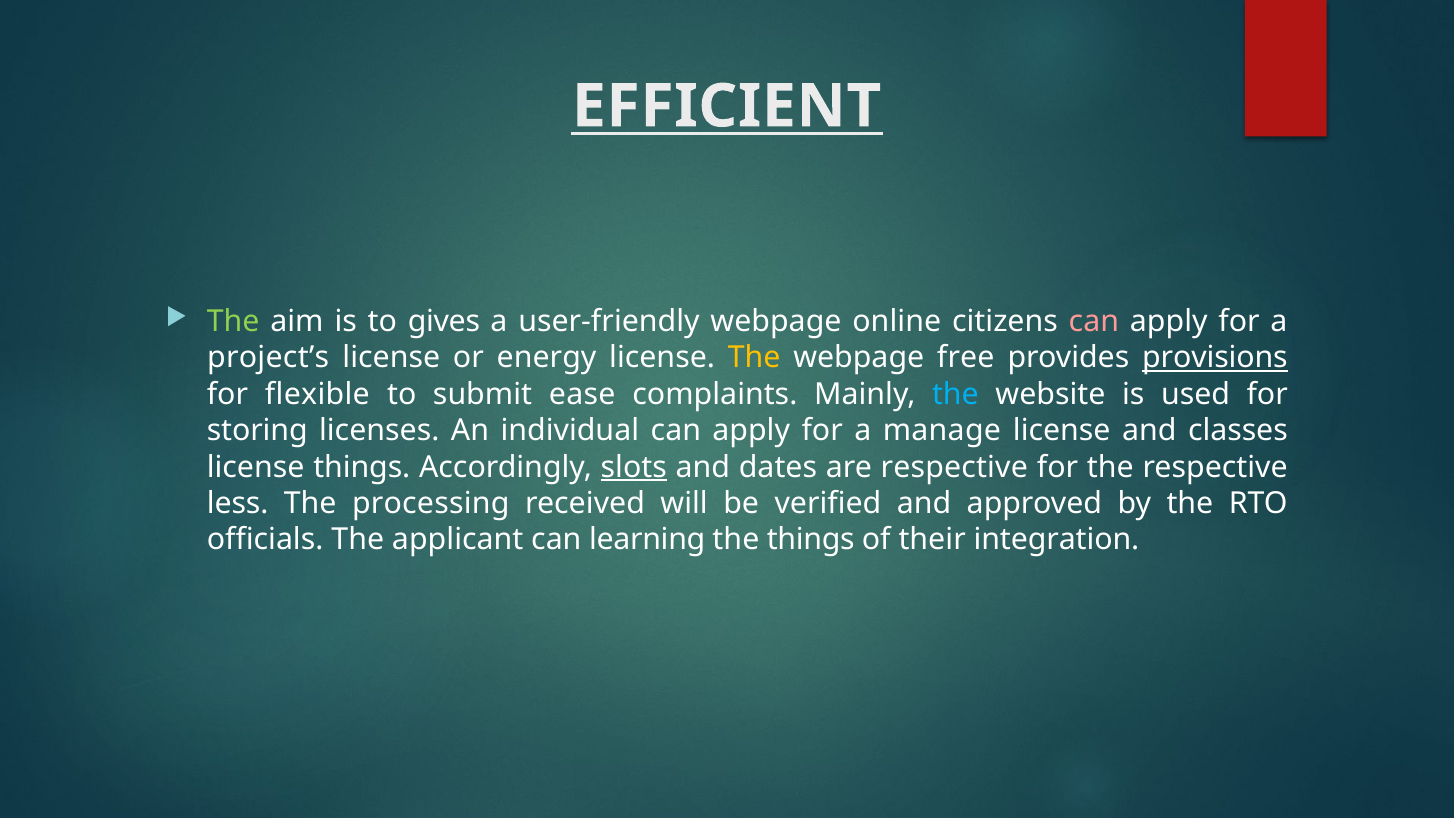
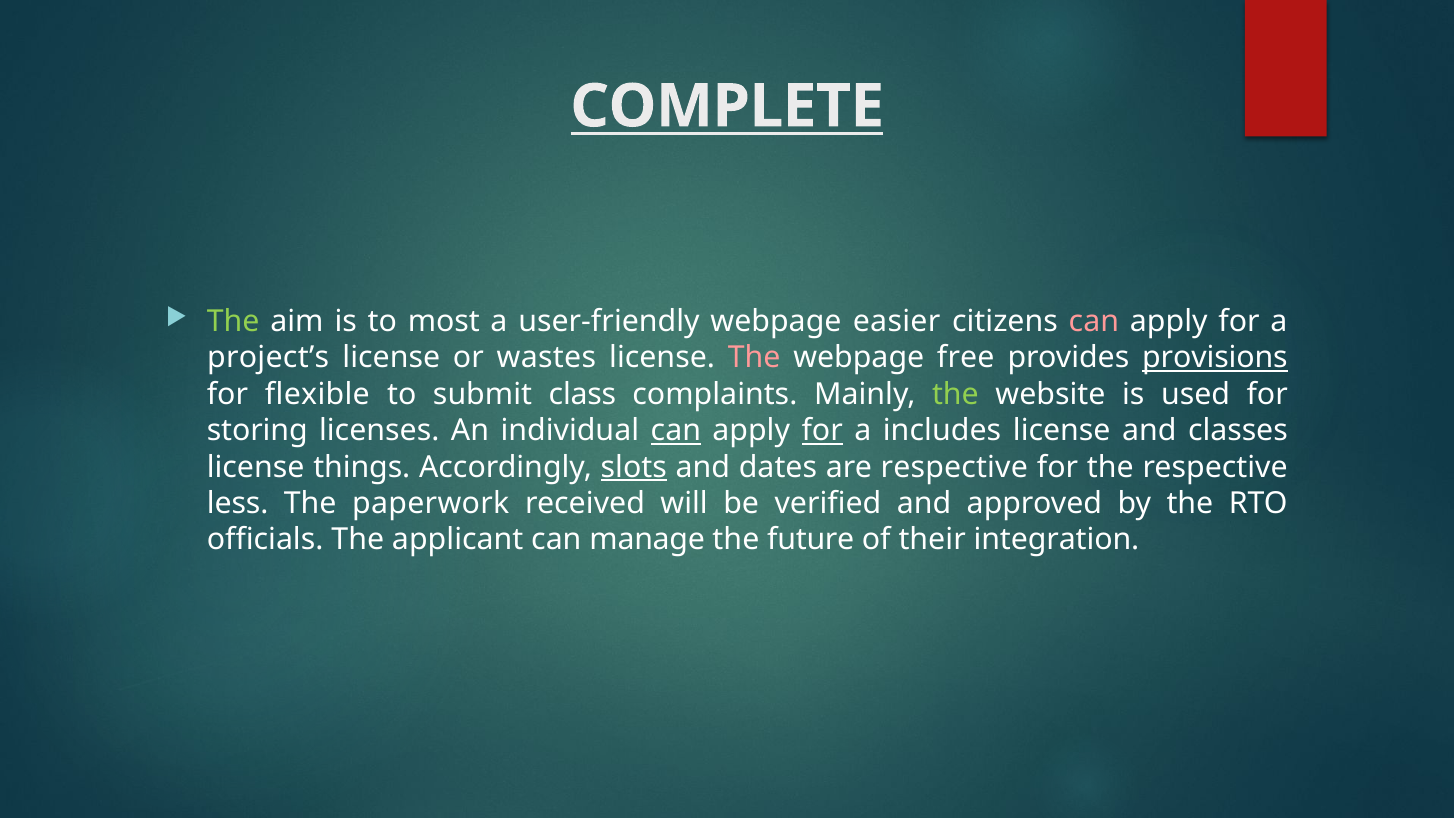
EFFICIENT: EFFICIENT -> COMPLETE
gives: gives -> most
online: online -> easier
energy: energy -> wastes
The at (754, 358) colour: yellow -> pink
ease: ease -> class
the at (955, 394) colour: light blue -> light green
can at (676, 431) underline: none -> present
for at (822, 431) underline: none -> present
manage: manage -> includes
processing: processing -> paperwork
learning: learning -> manage
the things: things -> future
